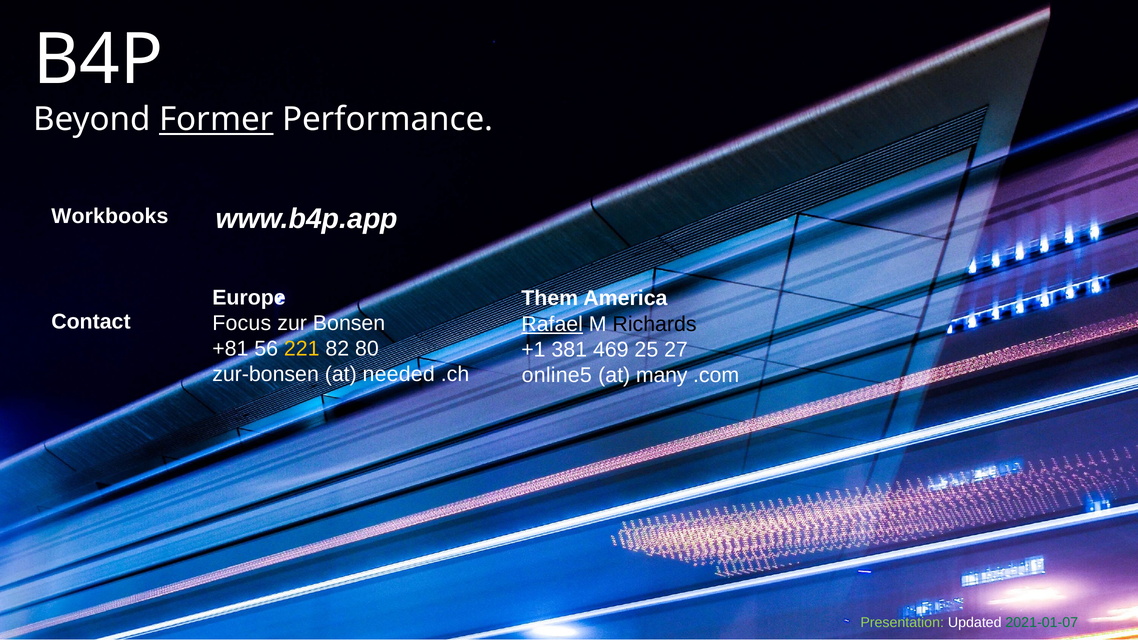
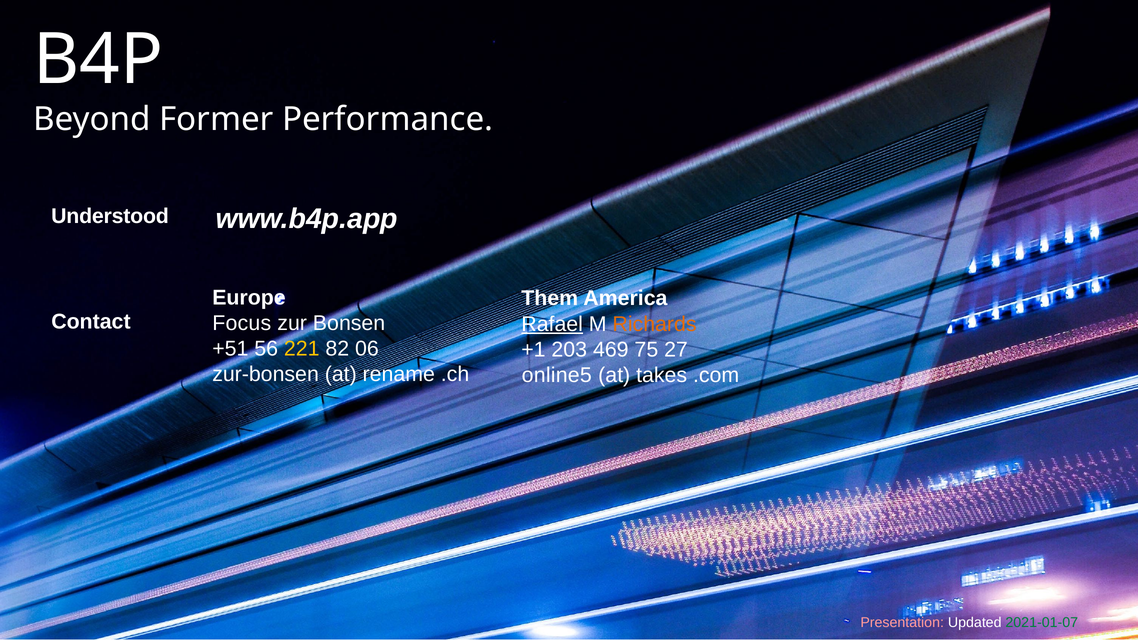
Former underline: present -> none
Workbooks: Workbooks -> Understood
Richards colour: black -> orange
+81: +81 -> +51
80: 80 -> 06
381: 381 -> 203
25: 25 -> 75
needed: needed -> rename
many: many -> takes
Presentation colour: light green -> pink
